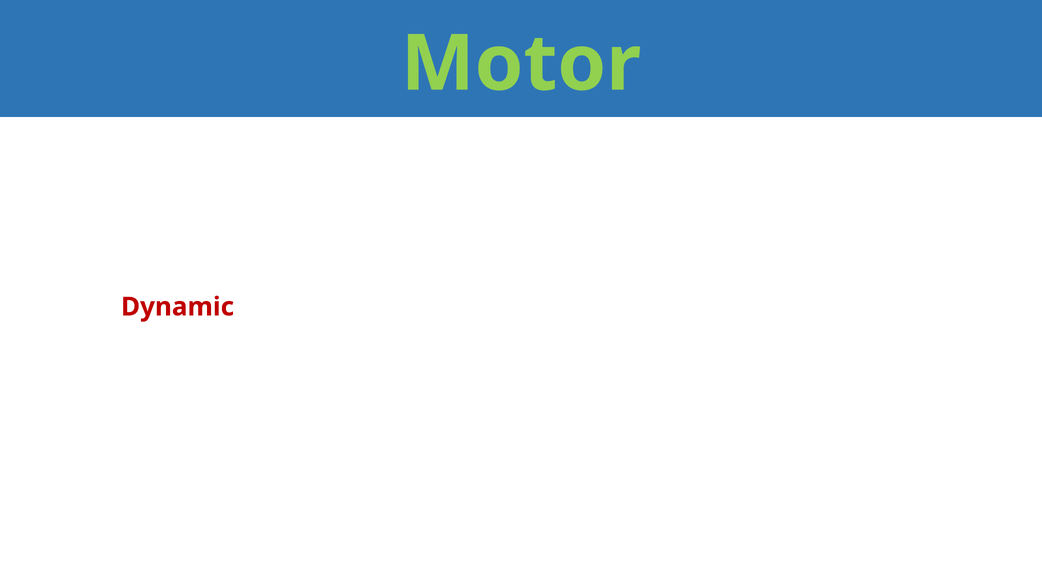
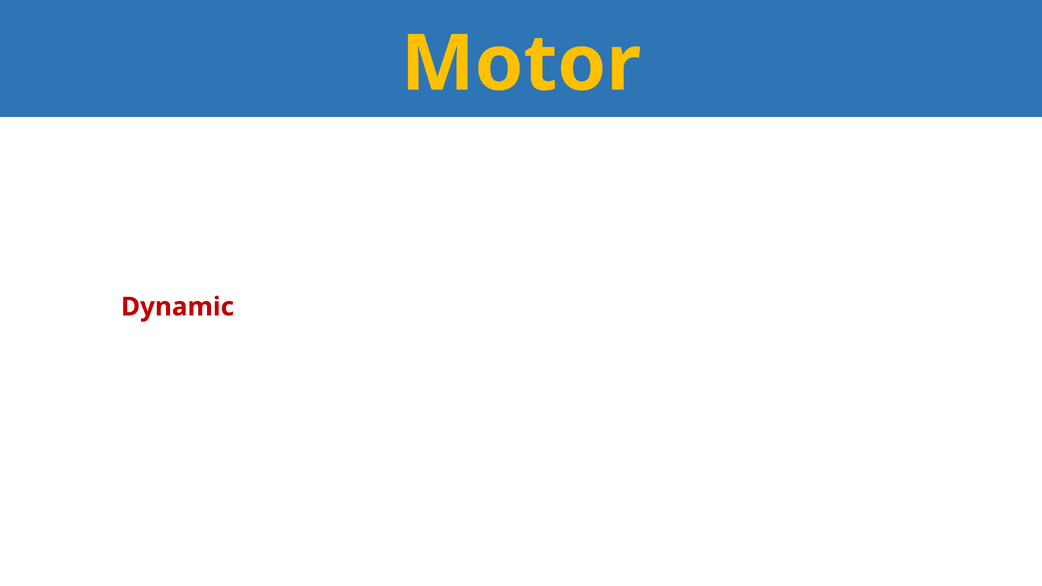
Motor colour: light green -> yellow
